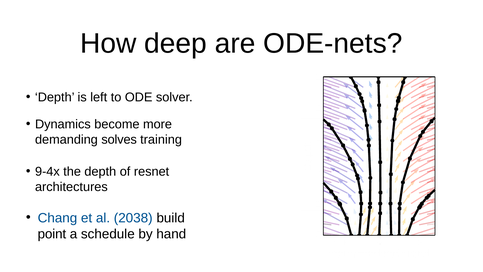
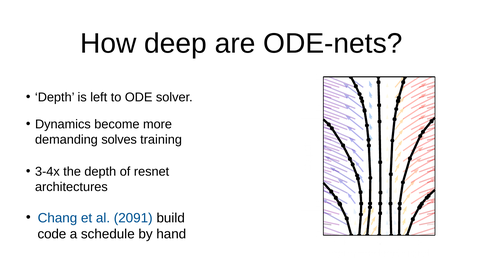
9-4x: 9-4x -> 3-4x
2038: 2038 -> 2091
point: point -> code
